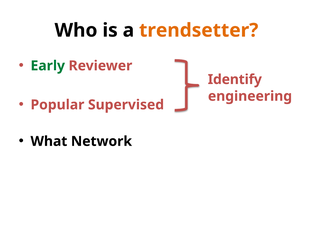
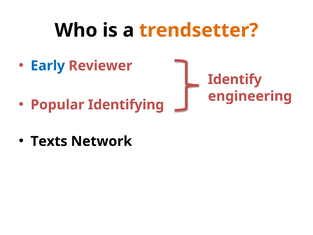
Early colour: green -> blue
Supervised: Supervised -> Identifying
What: What -> Texts
